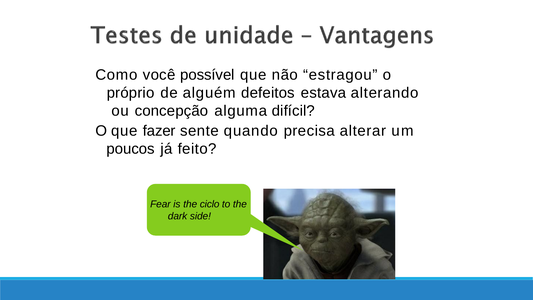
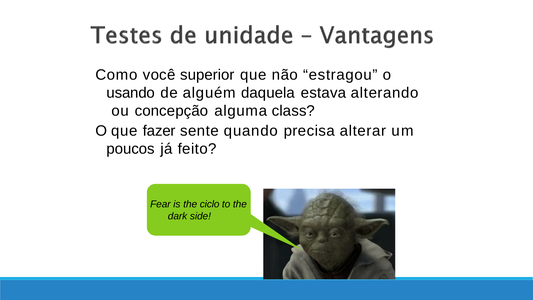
possível: possível -> superior
próprio: próprio -> usando
defeitos: defeitos -> daquela
difícil: difícil -> class
